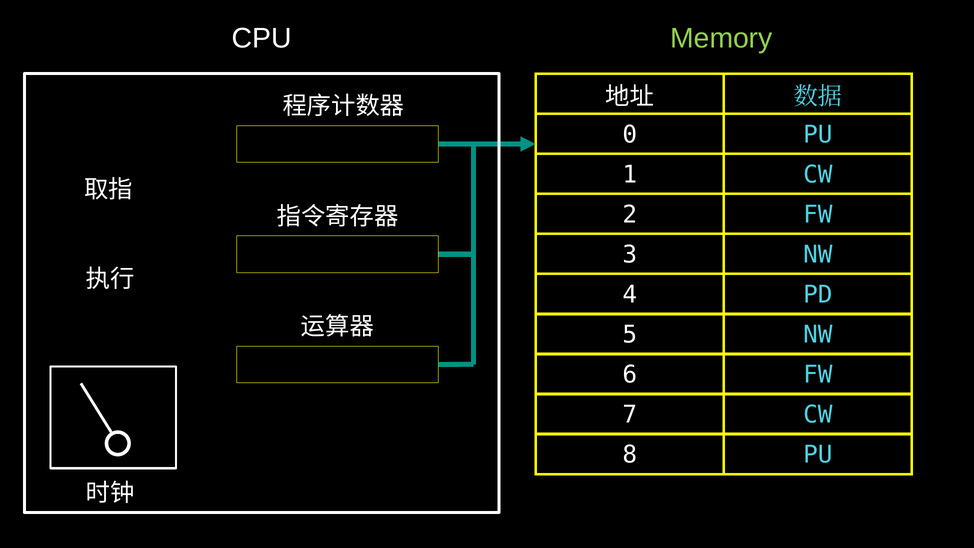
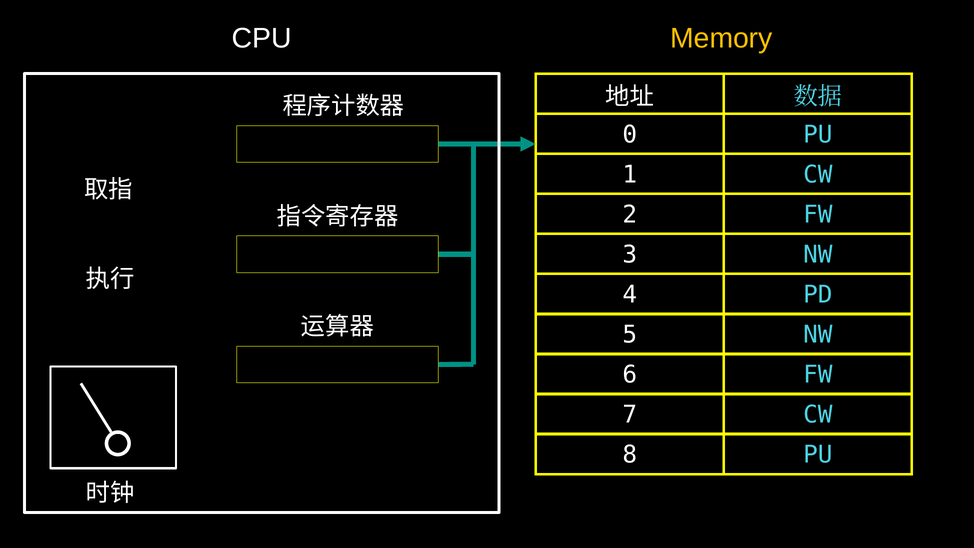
Memory colour: light green -> yellow
